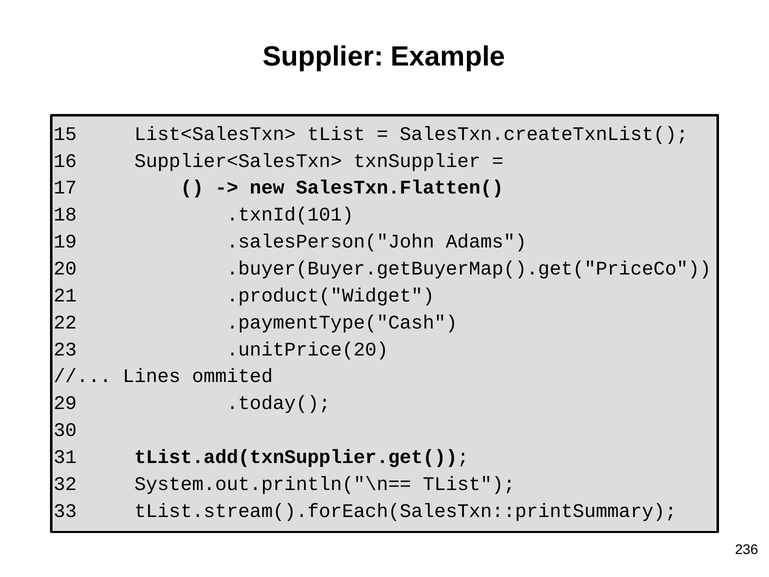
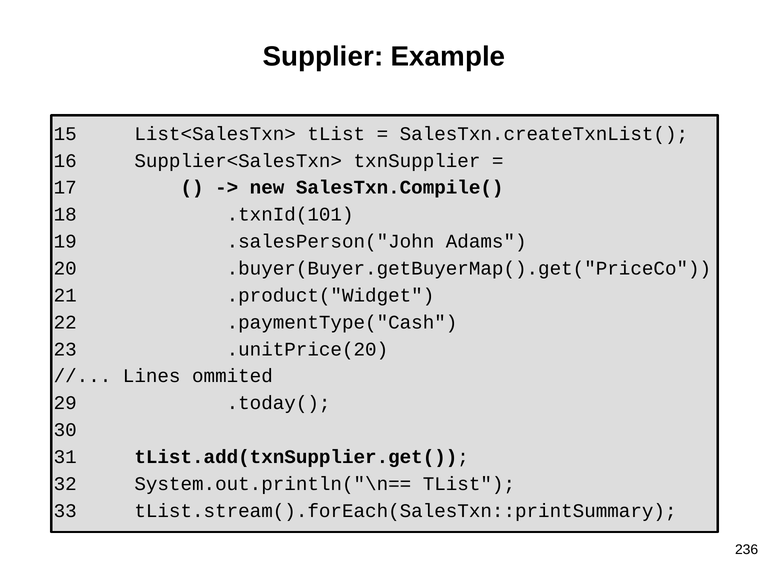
SalesTxn.Flatten(: SalesTxn.Flatten( -> SalesTxn.Compile(
